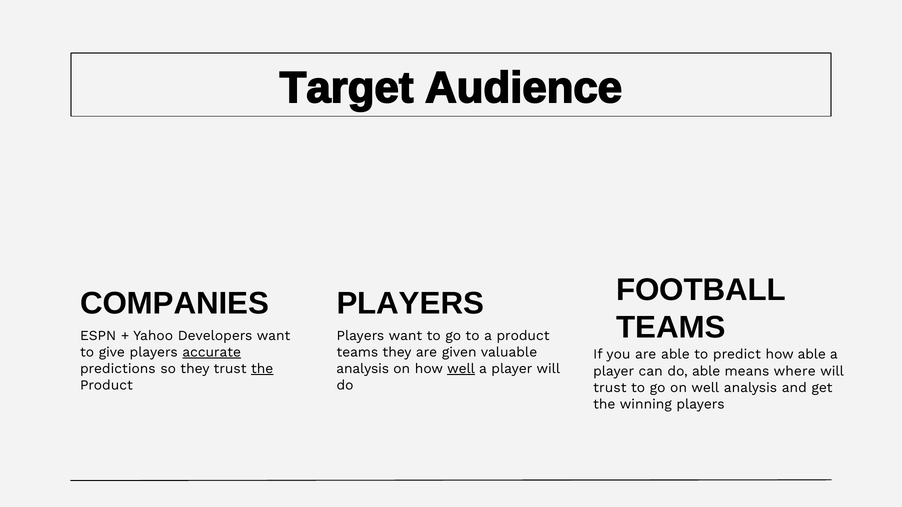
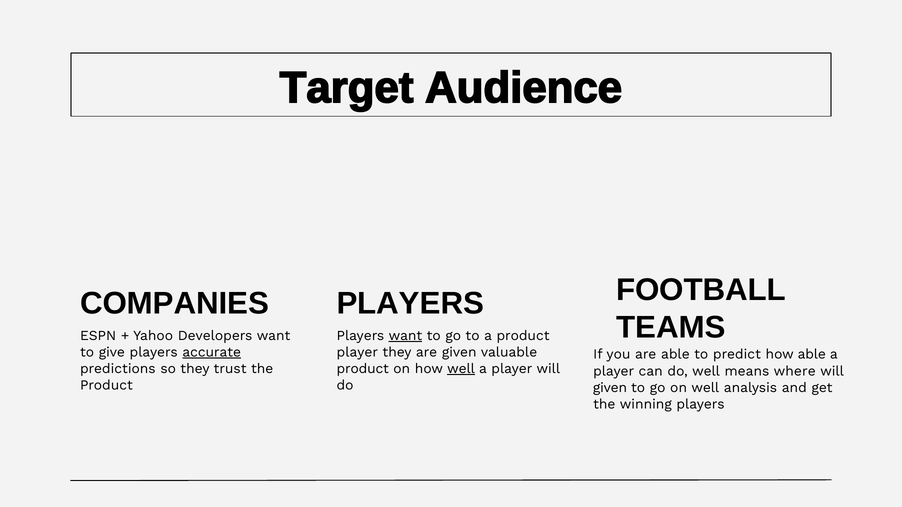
want at (405, 336) underline: none -> present
teams at (357, 352): teams -> player
the at (262, 369) underline: present -> none
analysis at (363, 369): analysis -> product
do able: able -> well
trust at (610, 388): trust -> given
